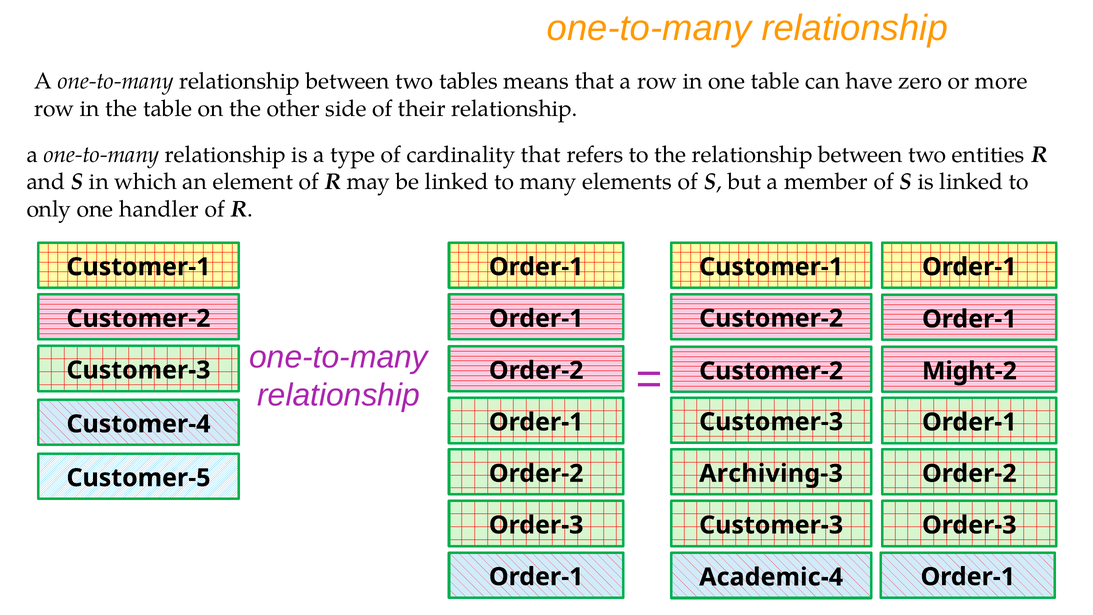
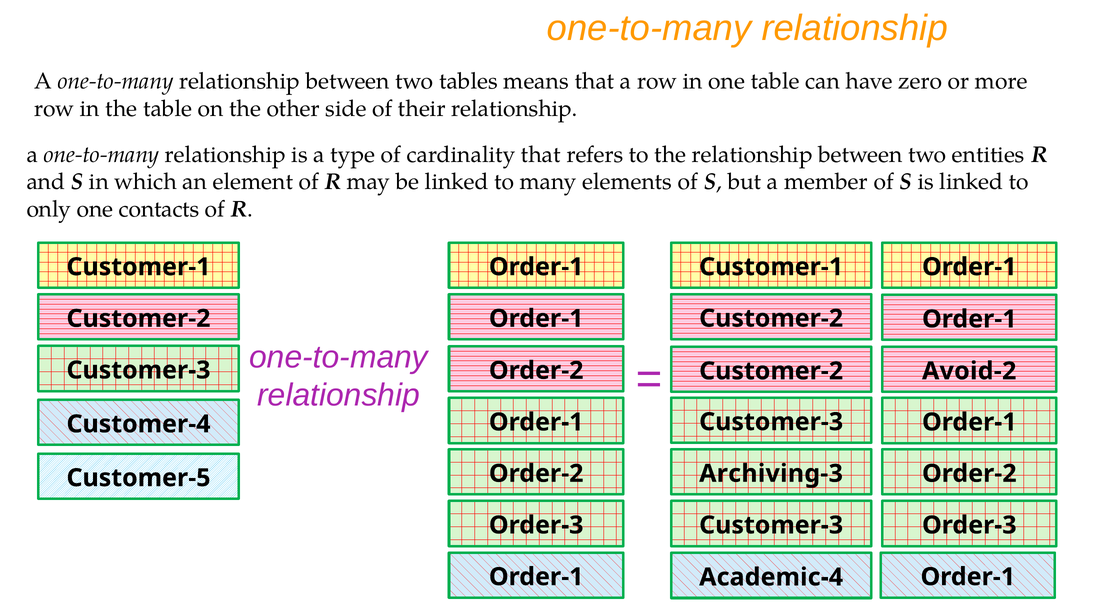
handler: handler -> contacts
Might-2: Might-2 -> Avoid-2
